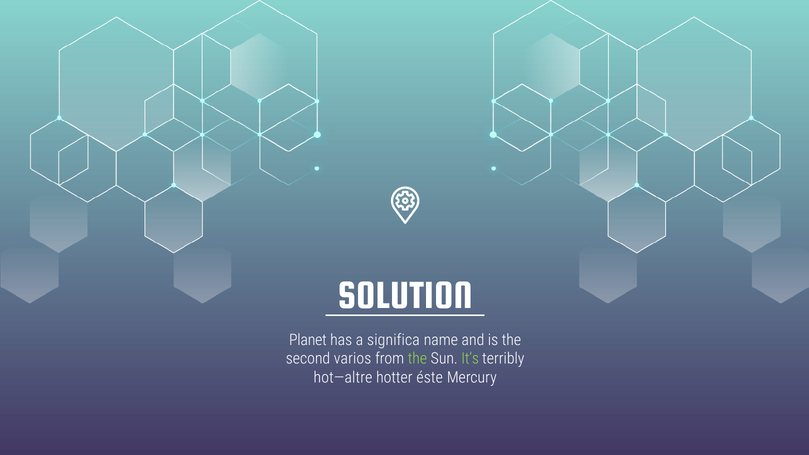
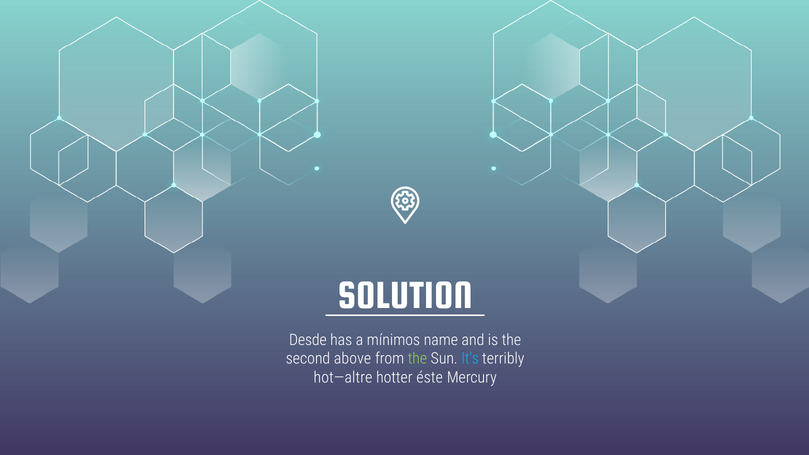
Planet: Planet -> Desde
significa: significa -> mínimos
varios: varios -> above
It’s colour: light green -> light blue
